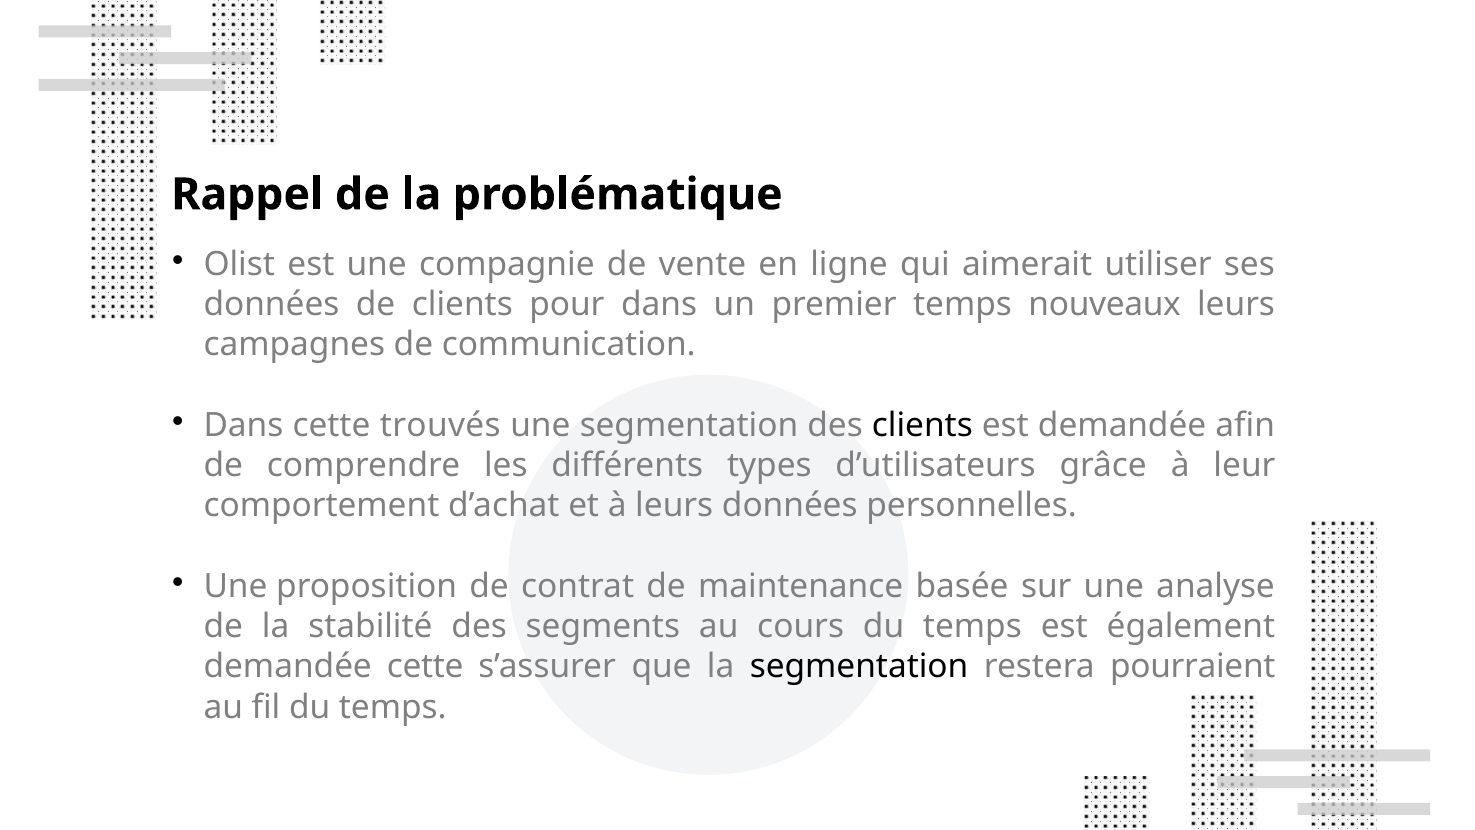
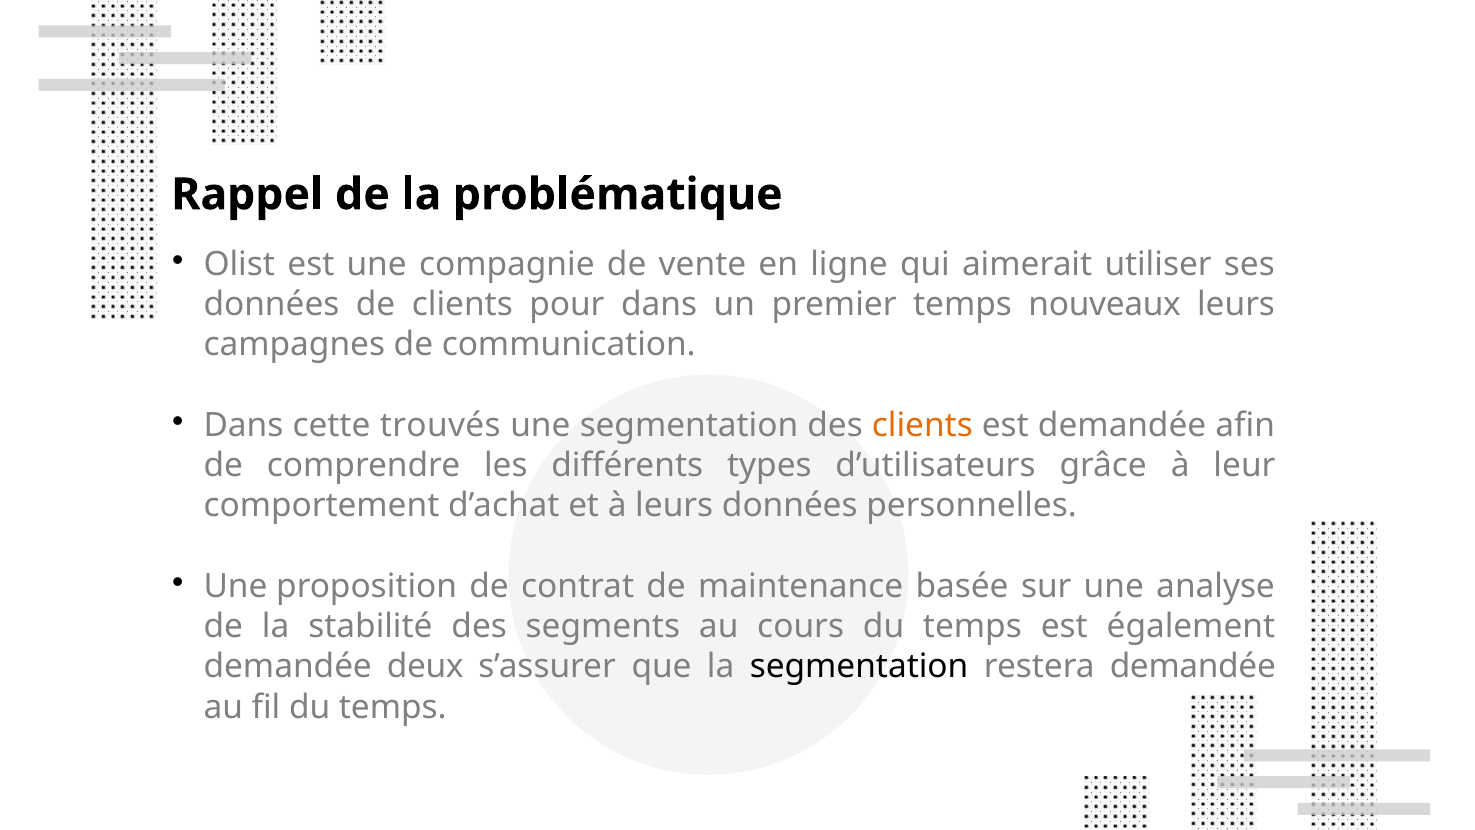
clients at (922, 425) colour: black -> orange
demandée cette: cette -> deux
restera pourraient: pourraient -> demandée
